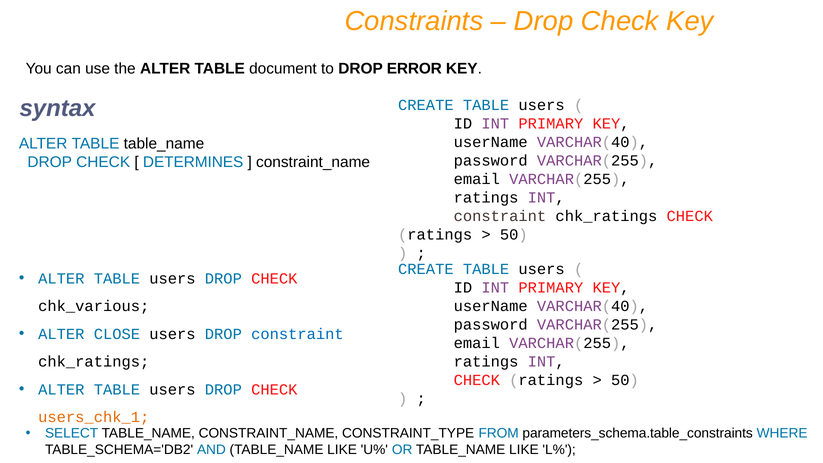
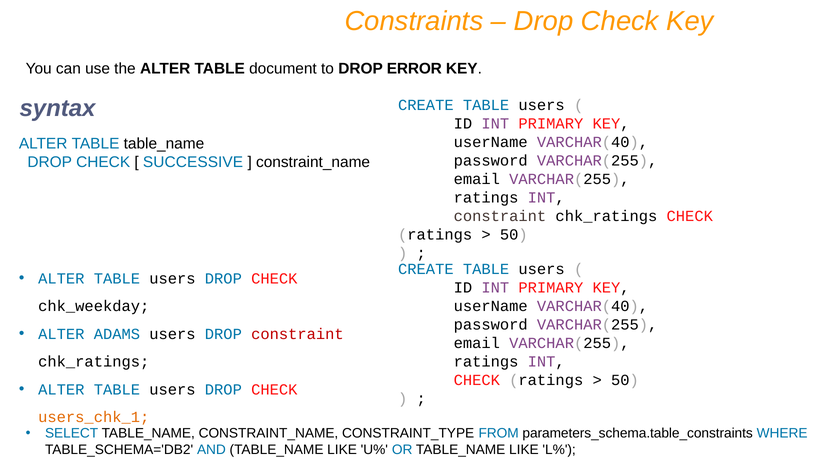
DETERMINES: DETERMINES -> SUCCESSIVE
chk_various: chk_various -> chk_weekday
CLOSE: CLOSE -> ADAMS
constraint at (297, 334) colour: blue -> red
